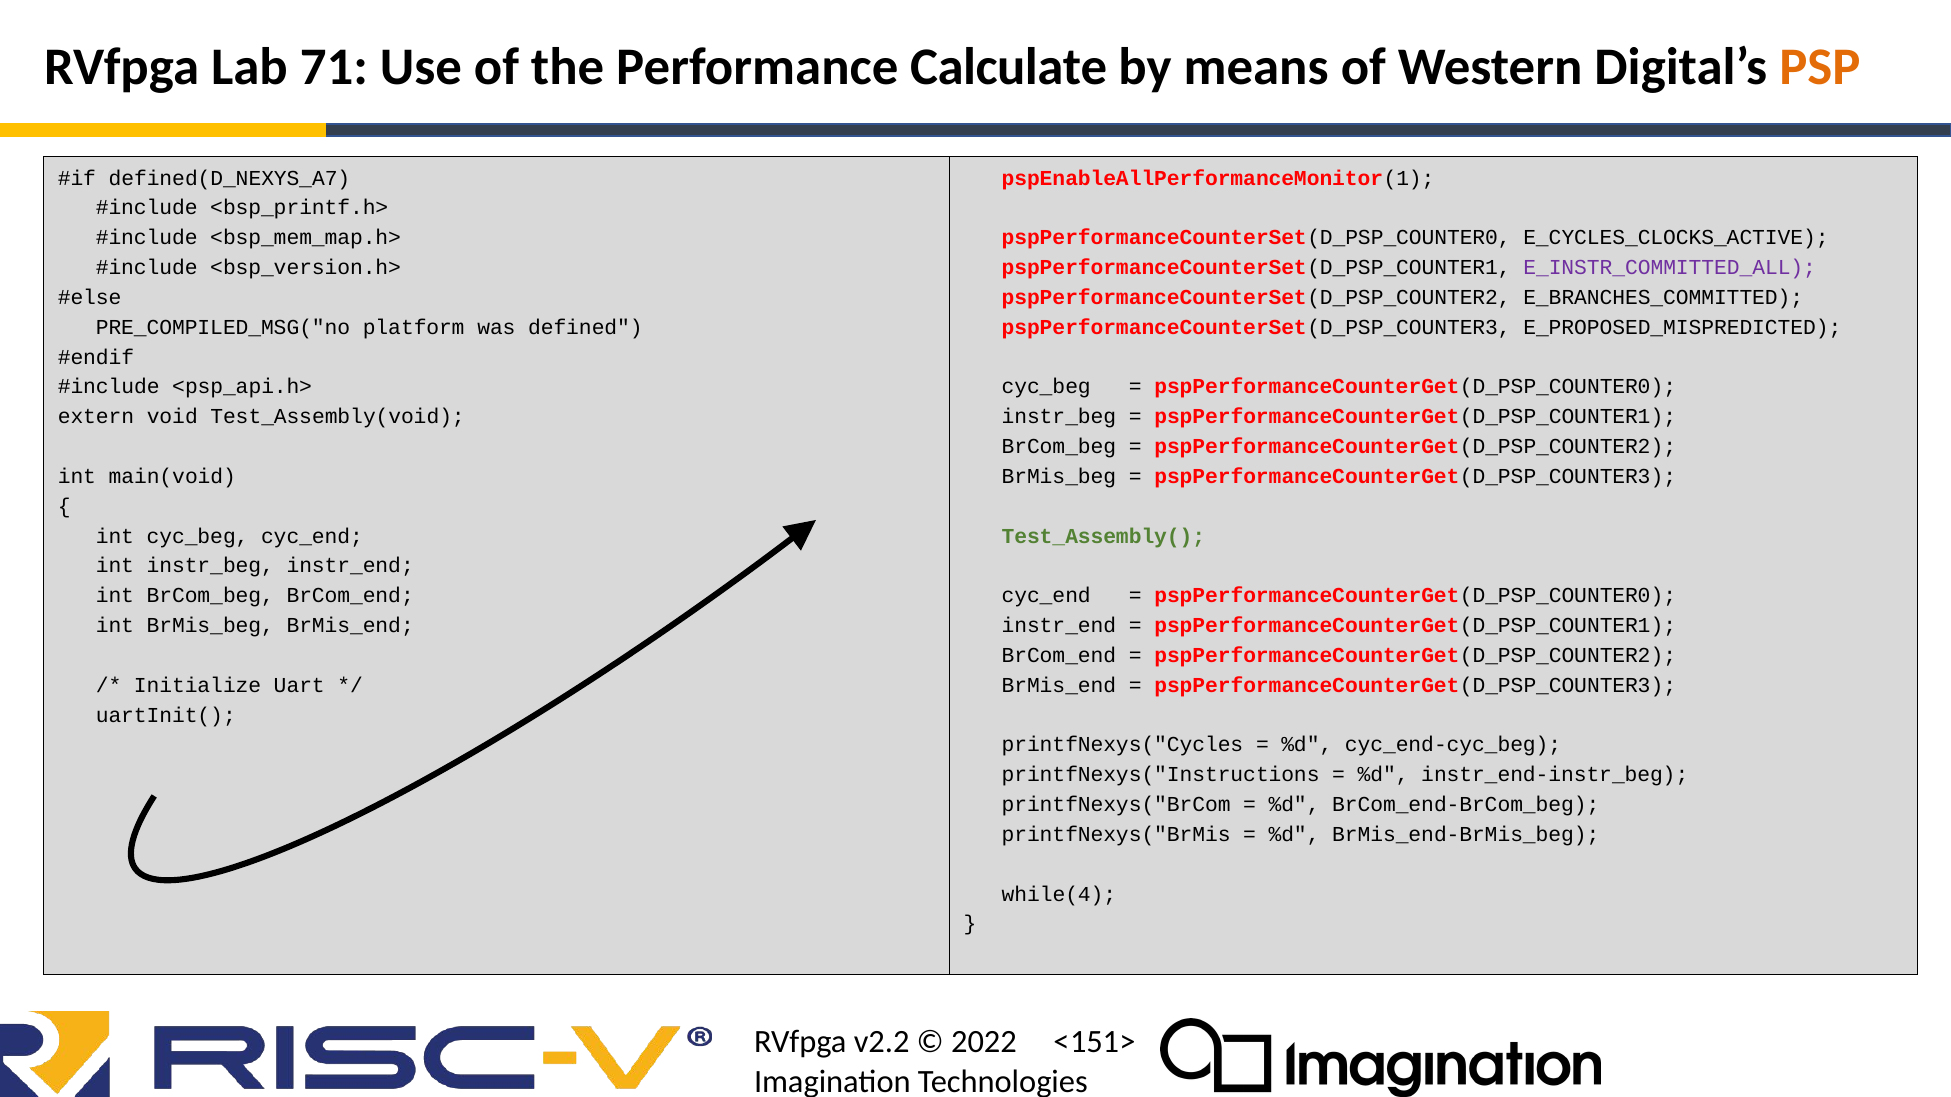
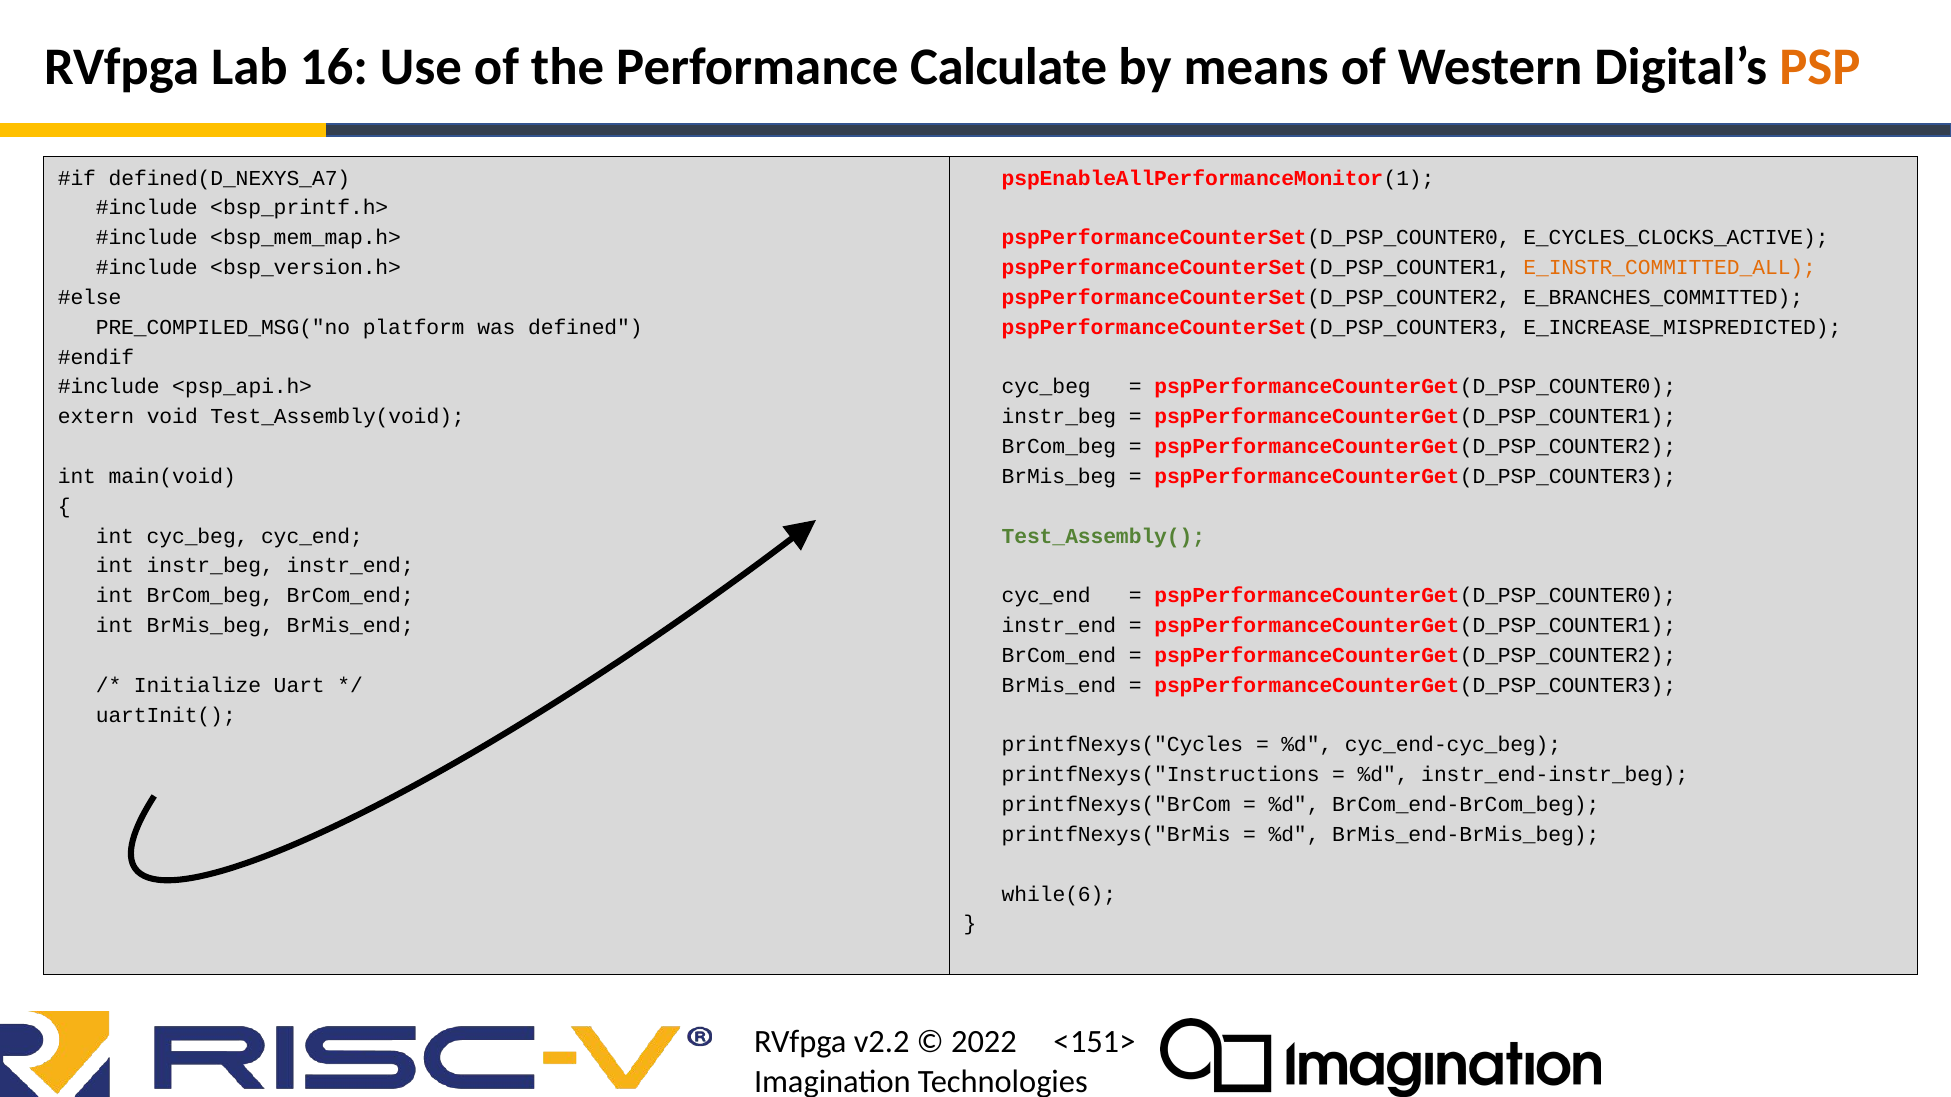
71: 71 -> 16
E_INSTR_COMMITTED_ALL colour: purple -> orange
E_PROPOSED_MISPREDICTED: E_PROPOSED_MISPREDICTED -> E_INCREASE_MISPREDICTED
while(4: while(4 -> while(6
